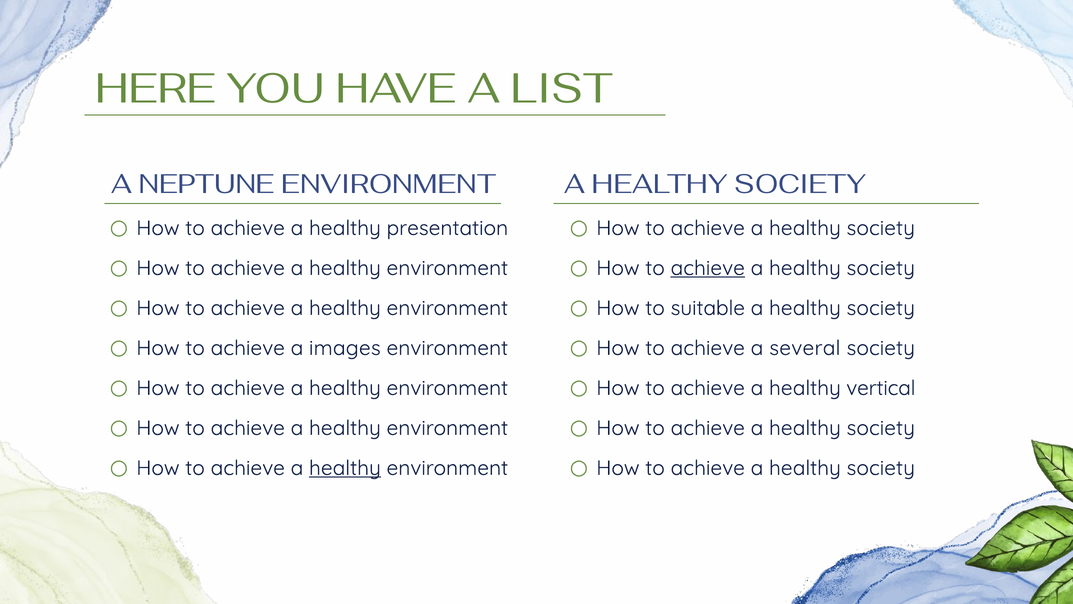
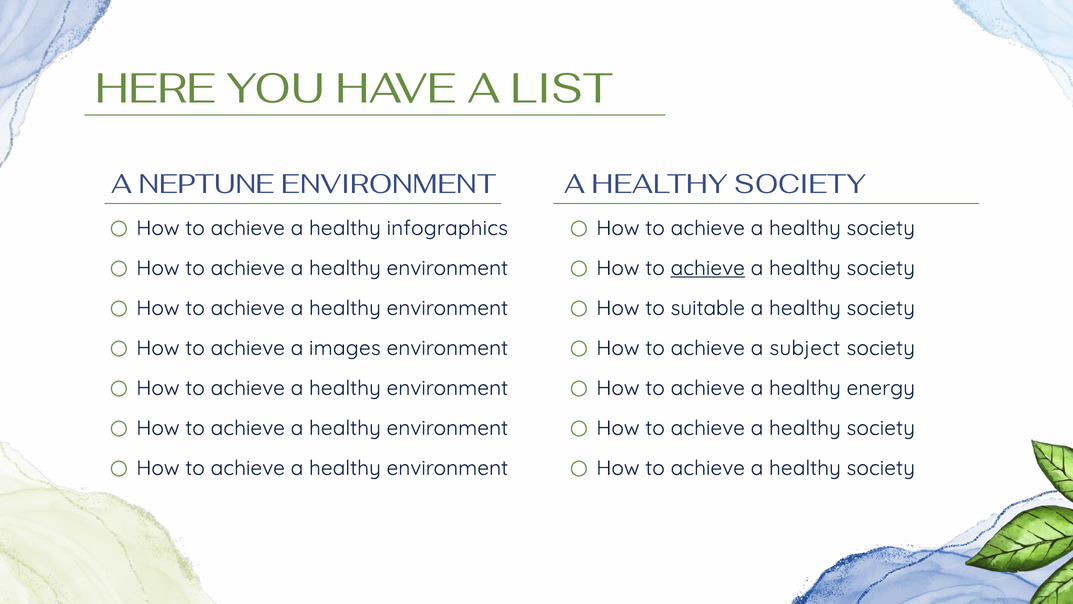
presentation: presentation -> infographics
several: several -> subject
vertical: vertical -> energy
healthy at (345, 468) underline: present -> none
